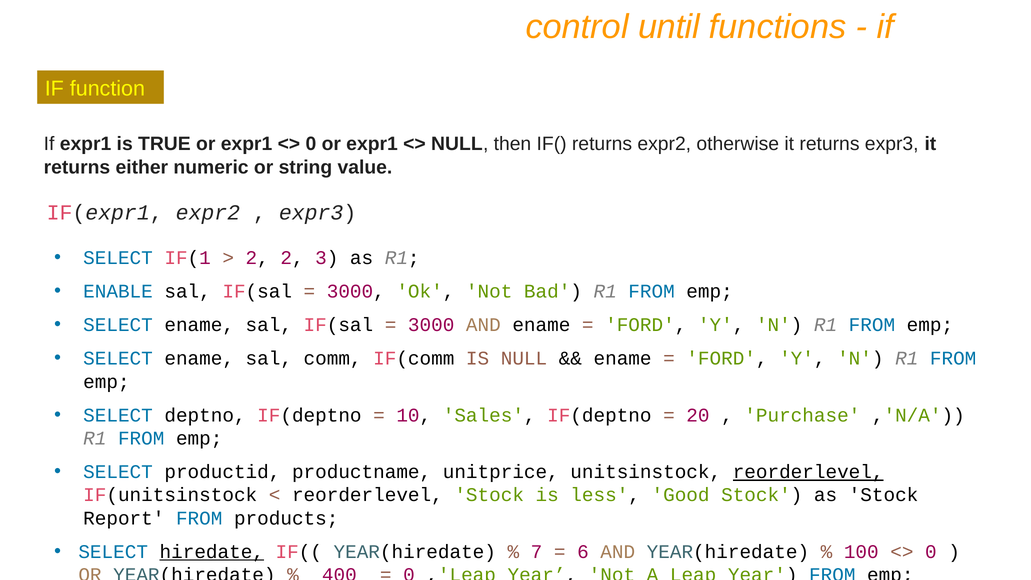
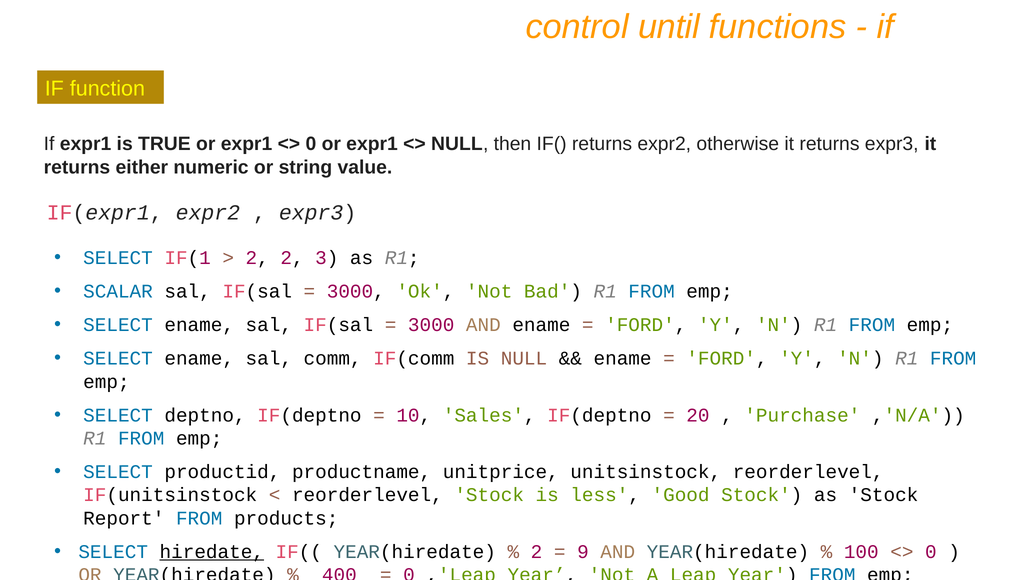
ENABLE: ENABLE -> SCALAR
reorderlevel at (808, 472) underline: present -> none
7 at (537, 552): 7 -> 2
6: 6 -> 9
